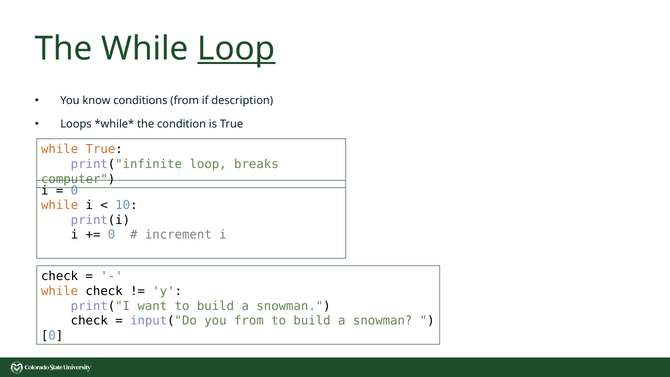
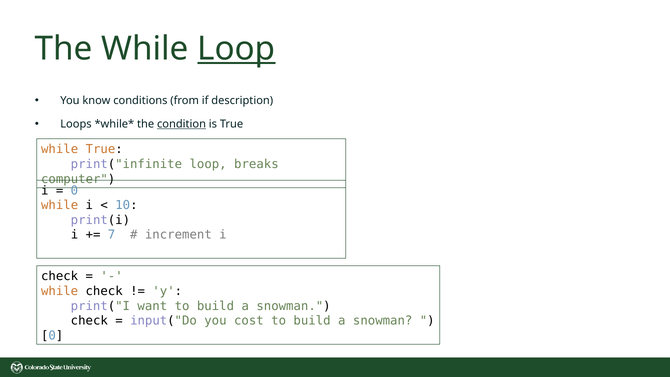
condition underline: none -> present
0 at (112, 235): 0 -> 7
you from: from -> cost
